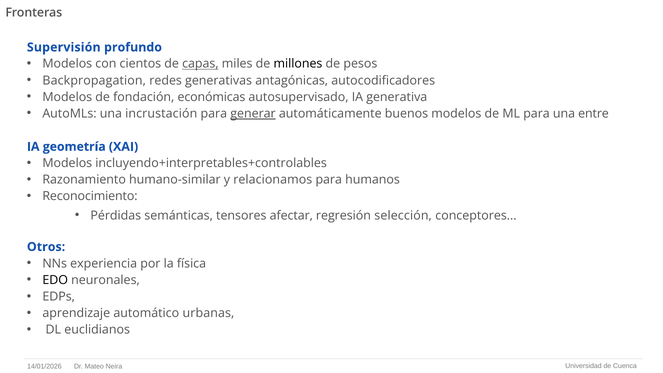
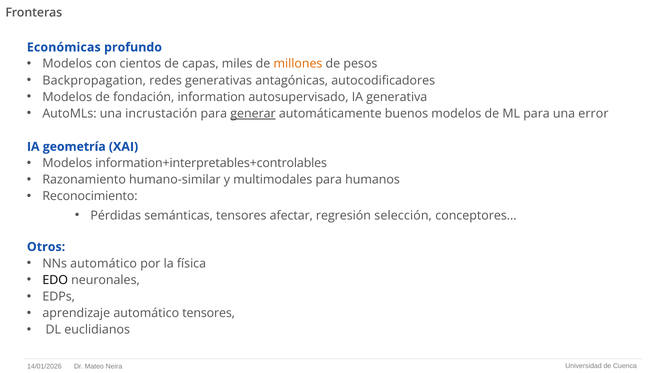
Supervisión: Supervisión -> Económicas
capas underline: present -> none
millones colour: black -> orange
económicas: económicas -> information
entre: entre -> error
incluyendo+interpretables+controlables: incluyendo+interpretables+controlables -> information+interpretables+controlables
relacionamos: relacionamos -> multimodales
NNs experiencia: experiencia -> automático
automático urbanas: urbanas -> tensores
